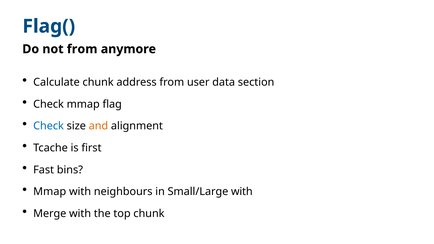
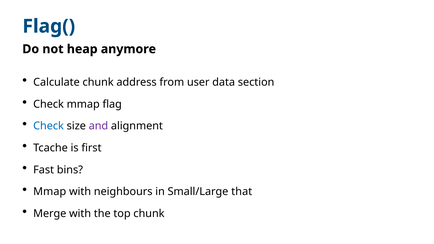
not from: from -> heap
and colour: orange -> purple
Small/Large with: with -> that
